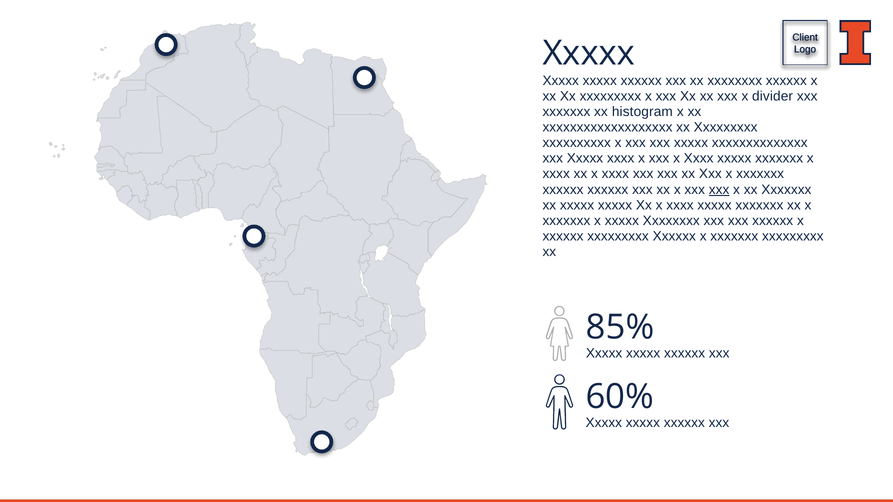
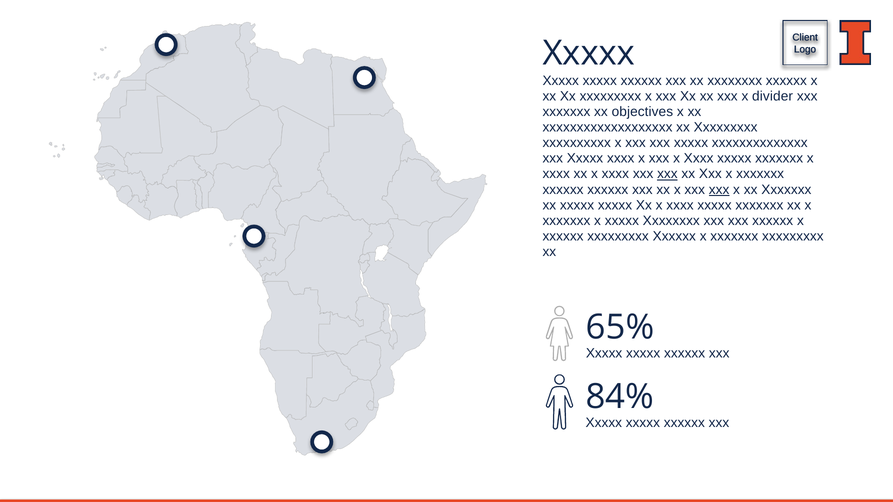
histogram: histogram -> objectives
xxx at (667, 174) underline: none -> present
85%: 85% -> 65%
60%: 60% -> 84%
